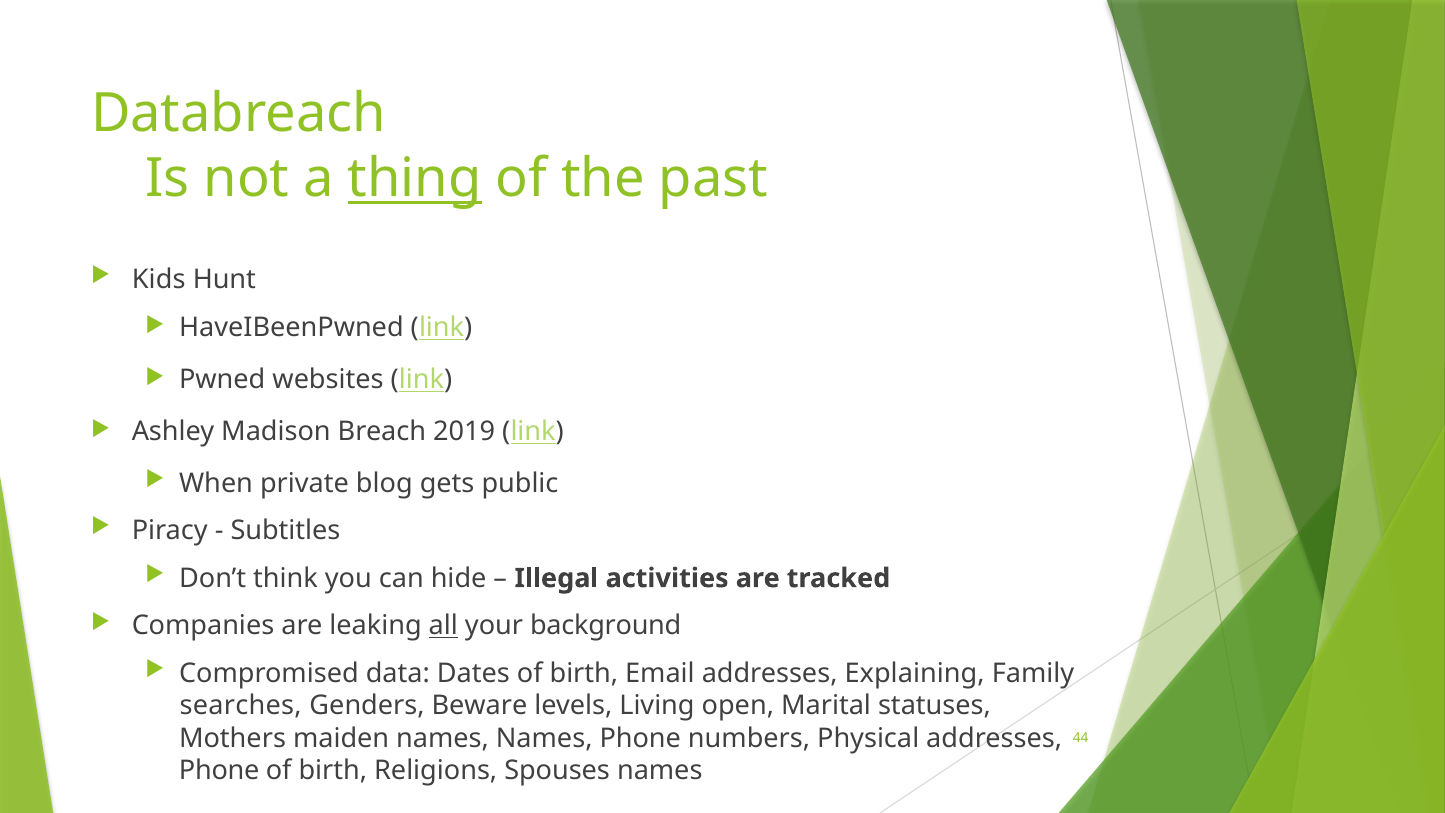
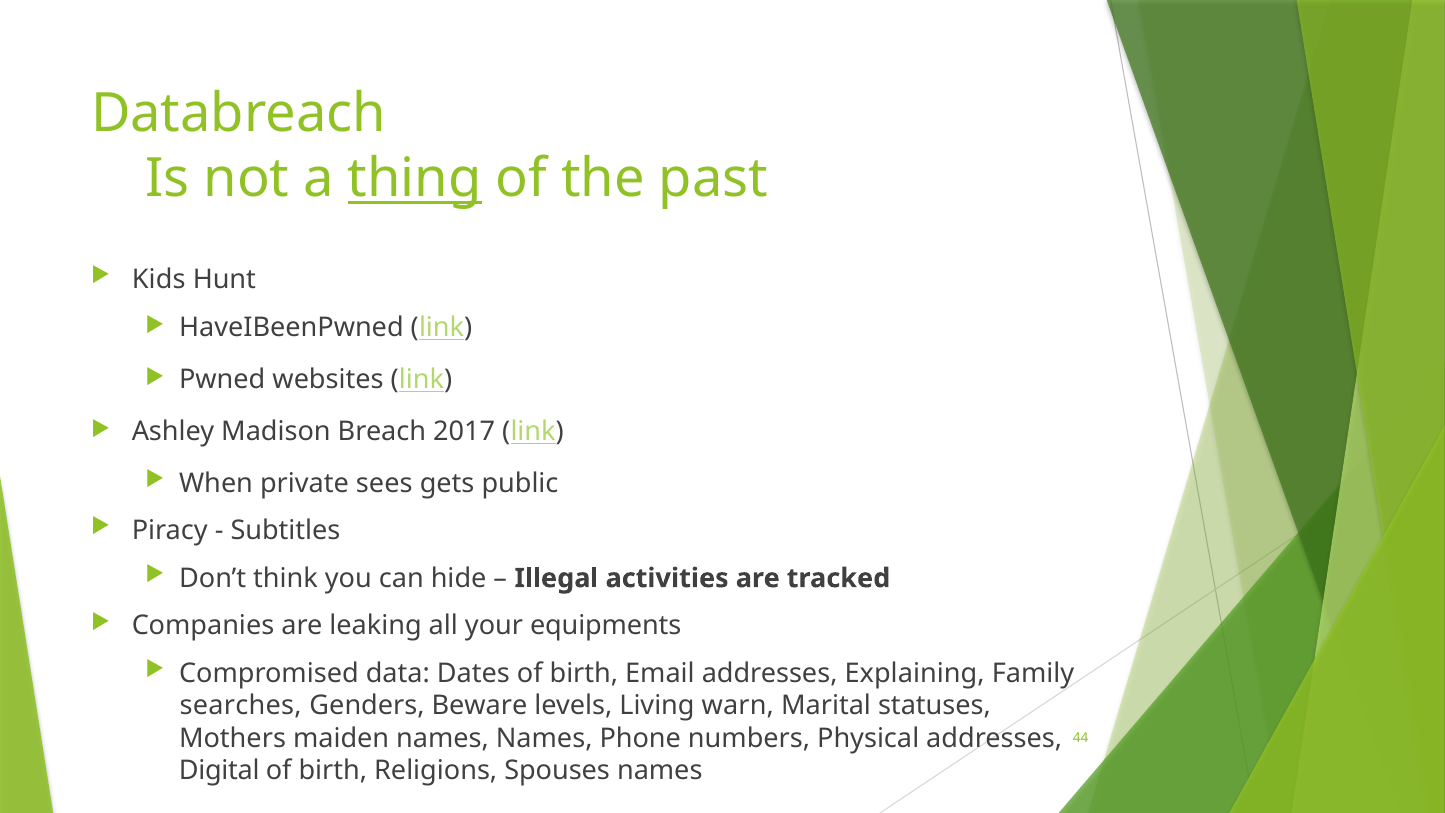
2019: 2019 -> 2017
blog: blog -> sees
all underline: present -> none
background: background -> equipments
open: open -> warn
Phone at (219, 771): Phone -> Digital
